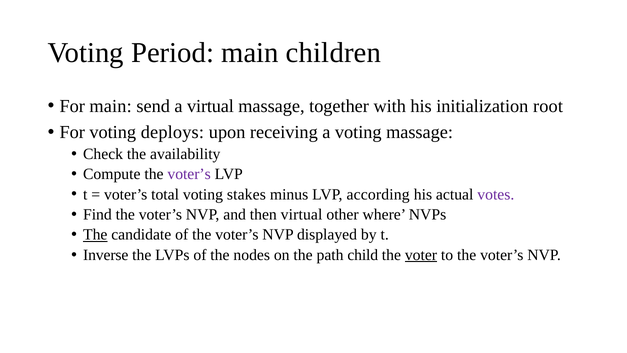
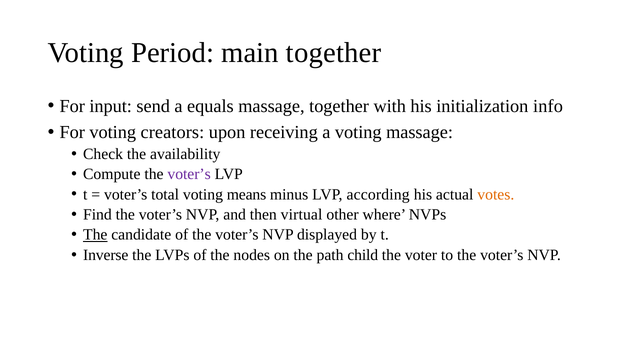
main children: children -> together
For main: main -> input
a virtual: virtual -> equals
root: root -> info
deploys: deploys -> creators
stakes: stakes -> means
votes colour: purple -> orange
voter underline: present -> none
